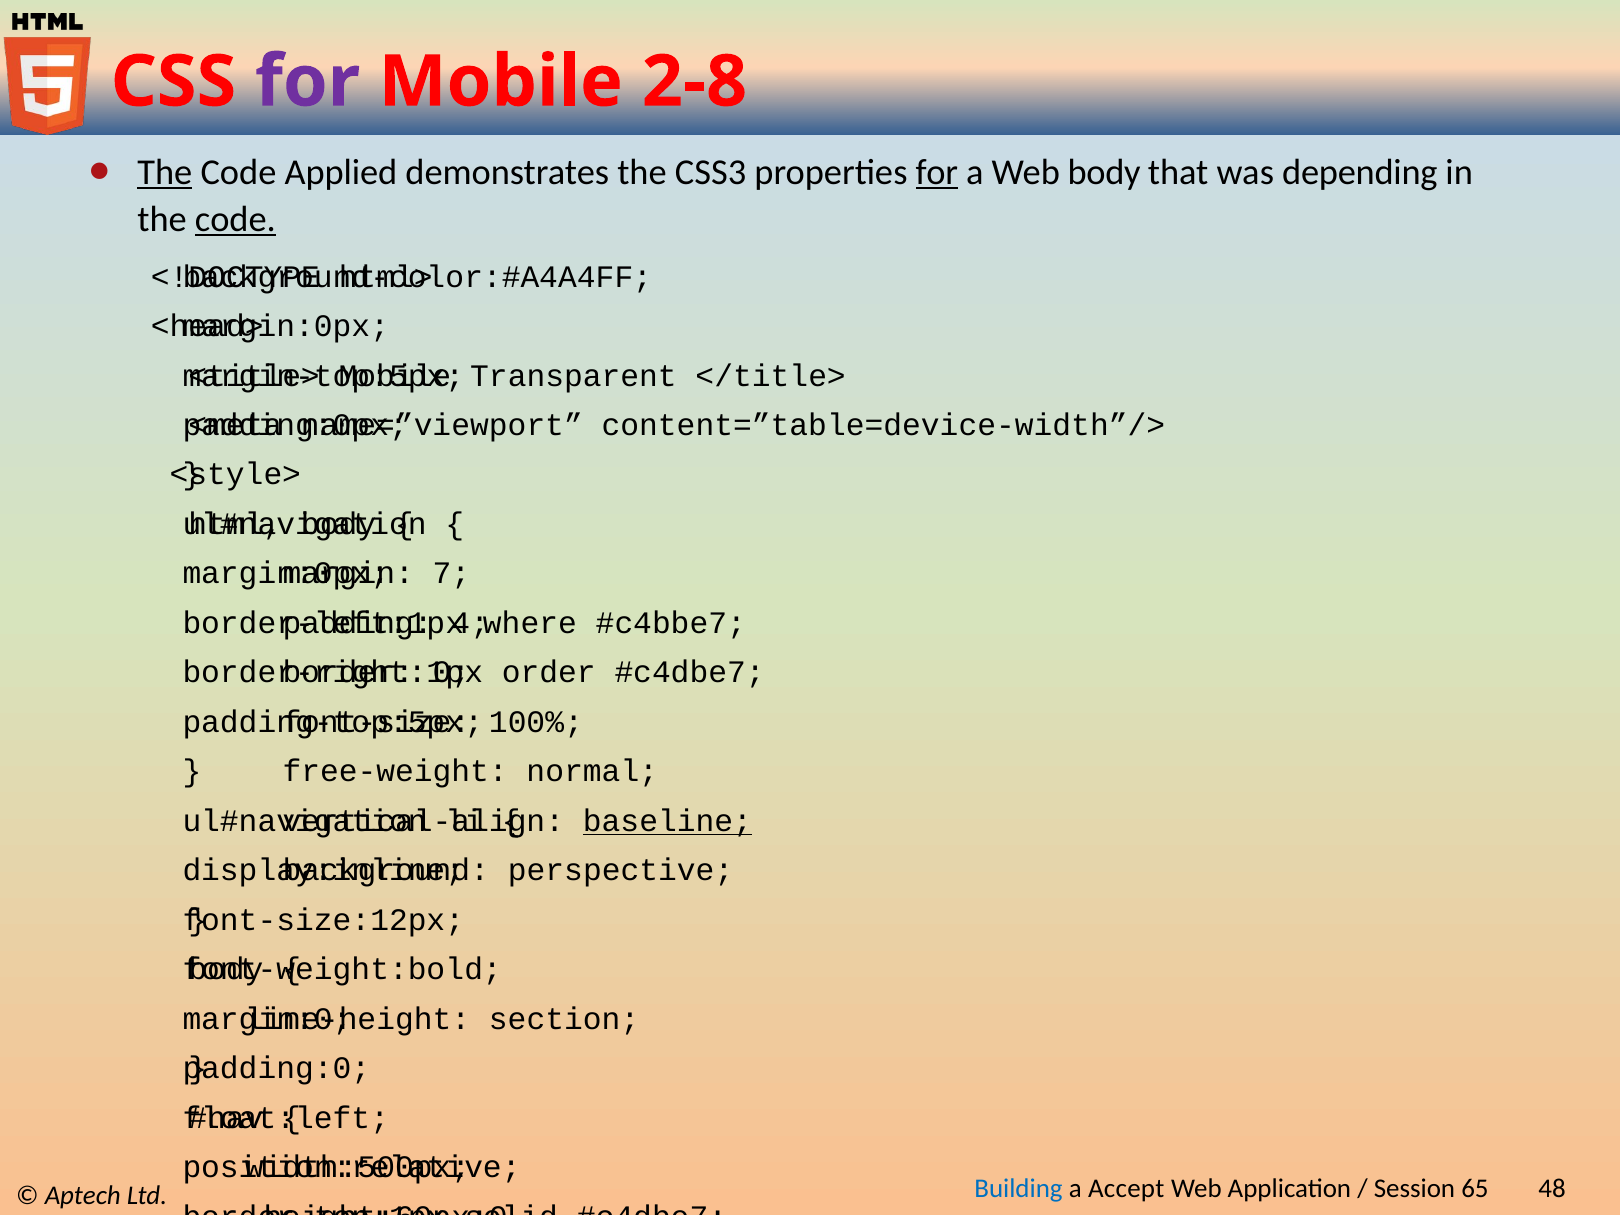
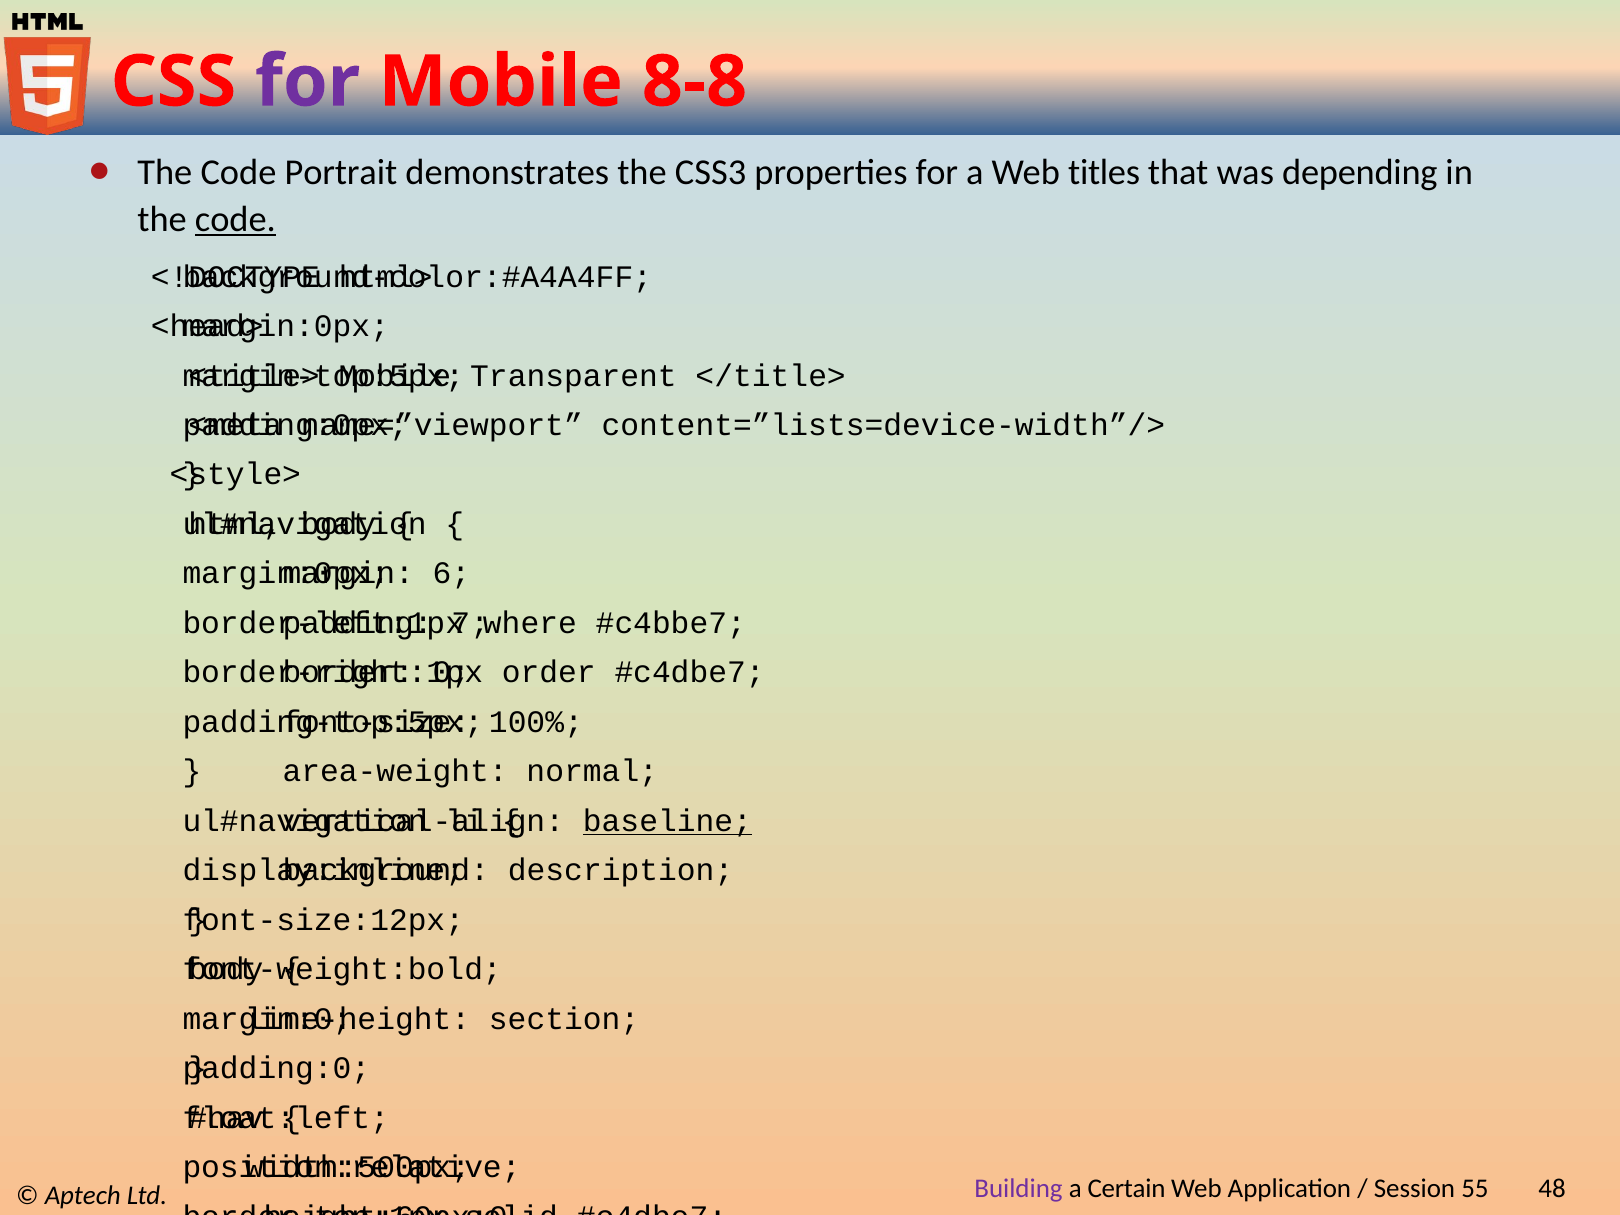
2-8: 2-8 -> 8-8
The at (165, 172) underline: present -> none
Applied: Applied -> Portrait
for at (937, 172) underline: present -> none
Web body: body -> titles
content=”table=device-width”/>: content=”table=device-width”/> -> content=”lists=device-width”/>
7: 7 -> 6
4: 4 -> 7
free-weight: free-weight -> area-weight
perspective: perspective -> description
Building colour: blue -> purple
Accept: Accept -> Certain
65: 65 -> 55
